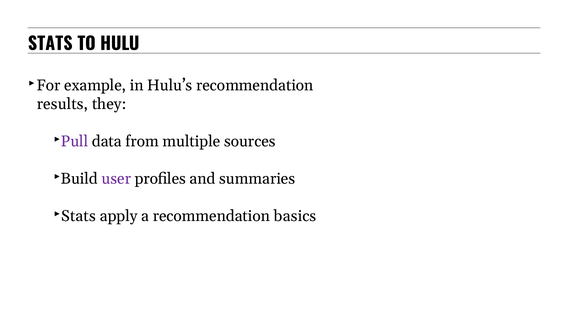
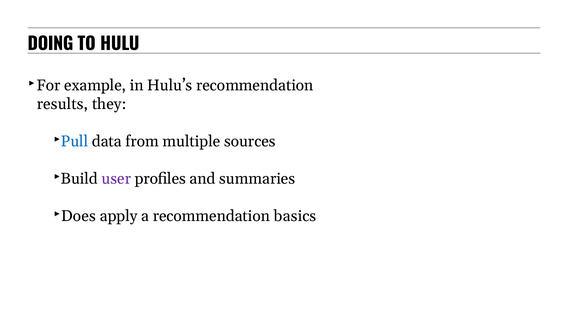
STATS at (50, 44): STATS -> DOING
Pull colour: purple -> blue
Stats at (78, 216): Stats -> Does
